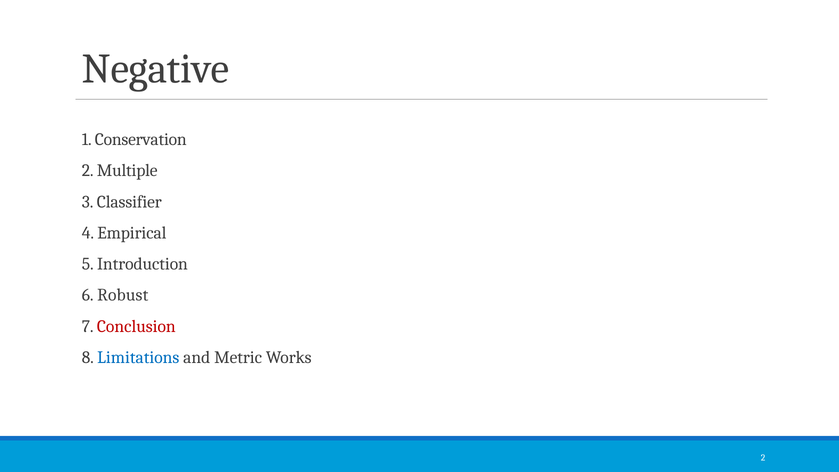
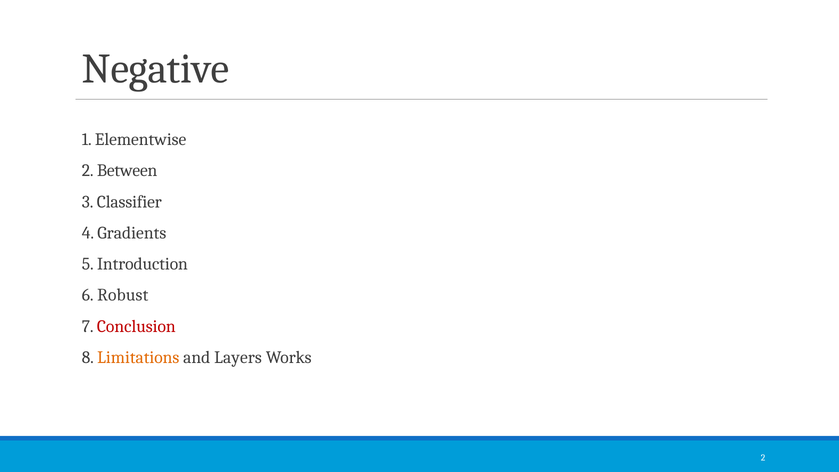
Conservation: Conservation -> Elementwise
Multiple: Multiple -> Between
Empirical: Empirical -> Gradients
Limitations colour: blue -> orange
Metric: Metric -> Layers
